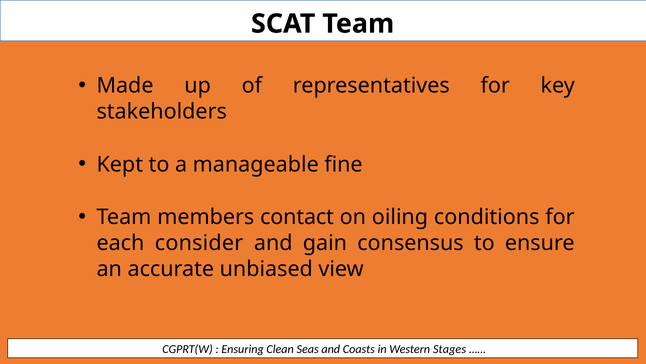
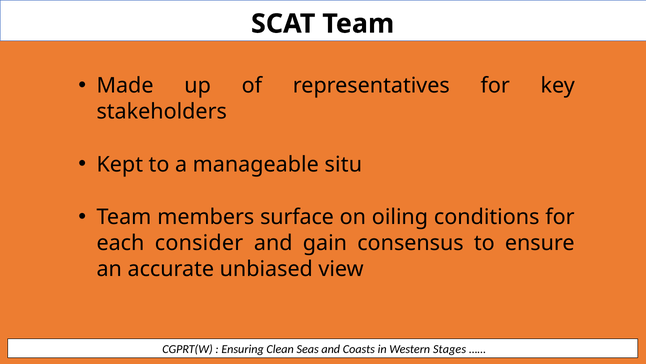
fine: fine -> situ
contact: contact -> surface
